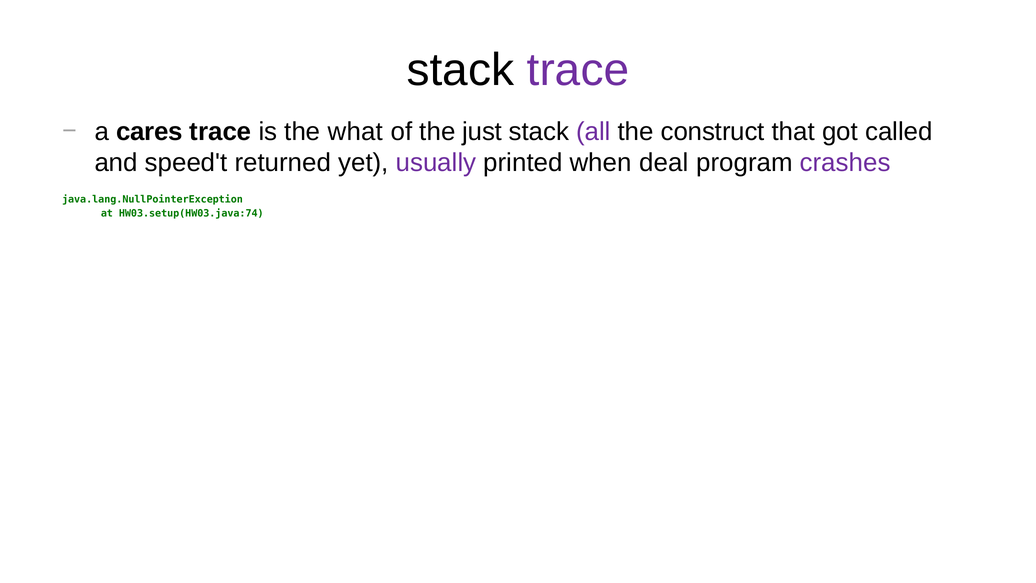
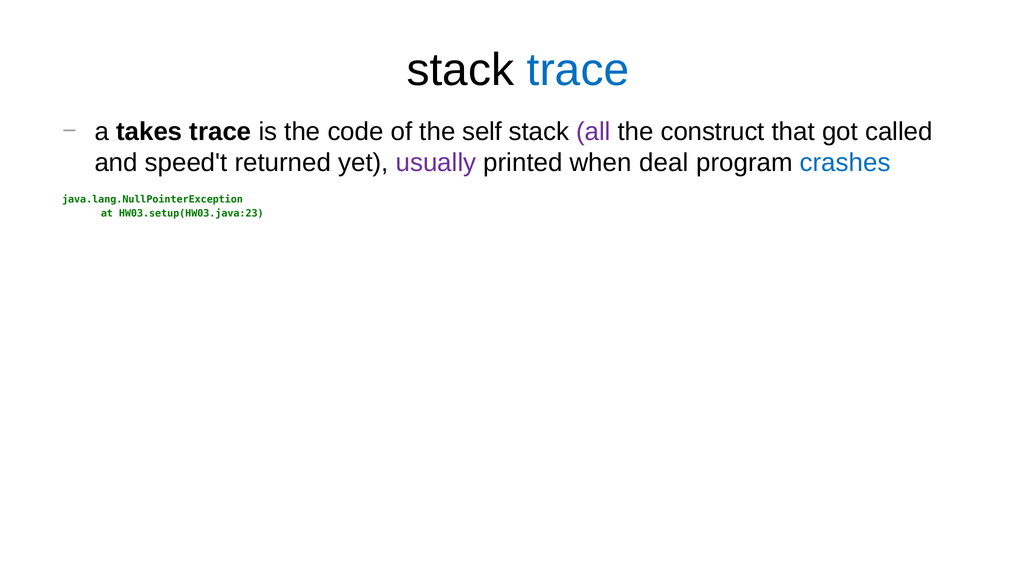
trace at (578, 70) colour: purple -> blue
cares: cares -> takes
what: what -> code
just: just -> self
crashes colour: purple -> blue
HW03.setup(HW03.java:74: HW03.setup(HW03.java:74 -> HW03.setup(HW03.java:23
